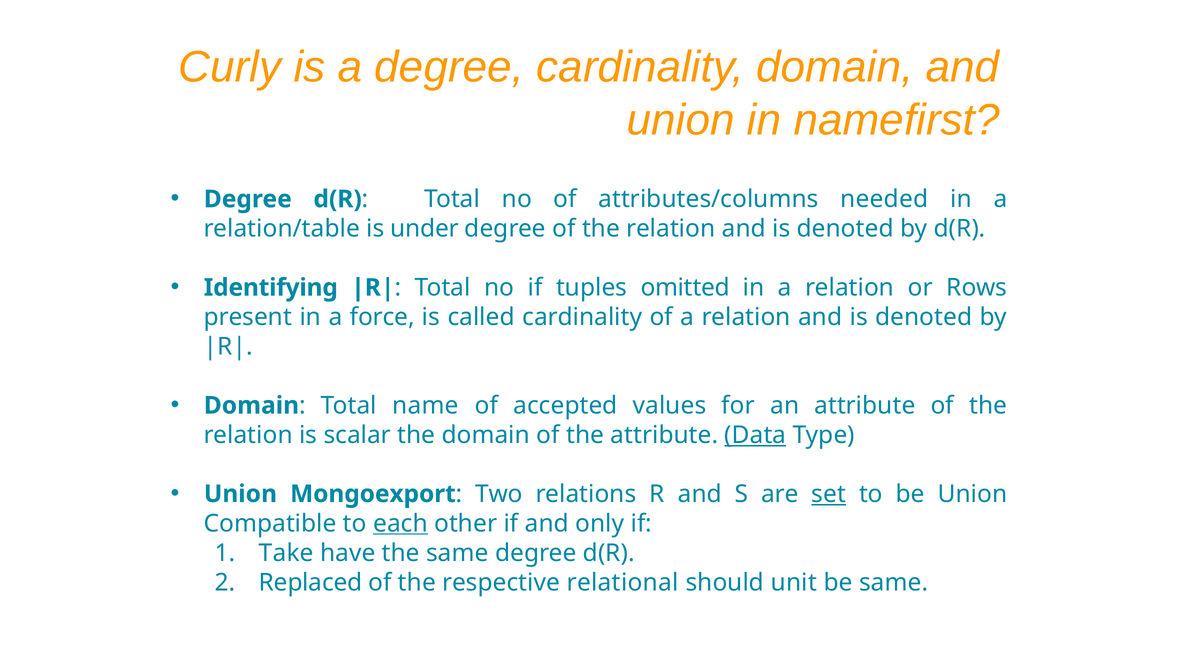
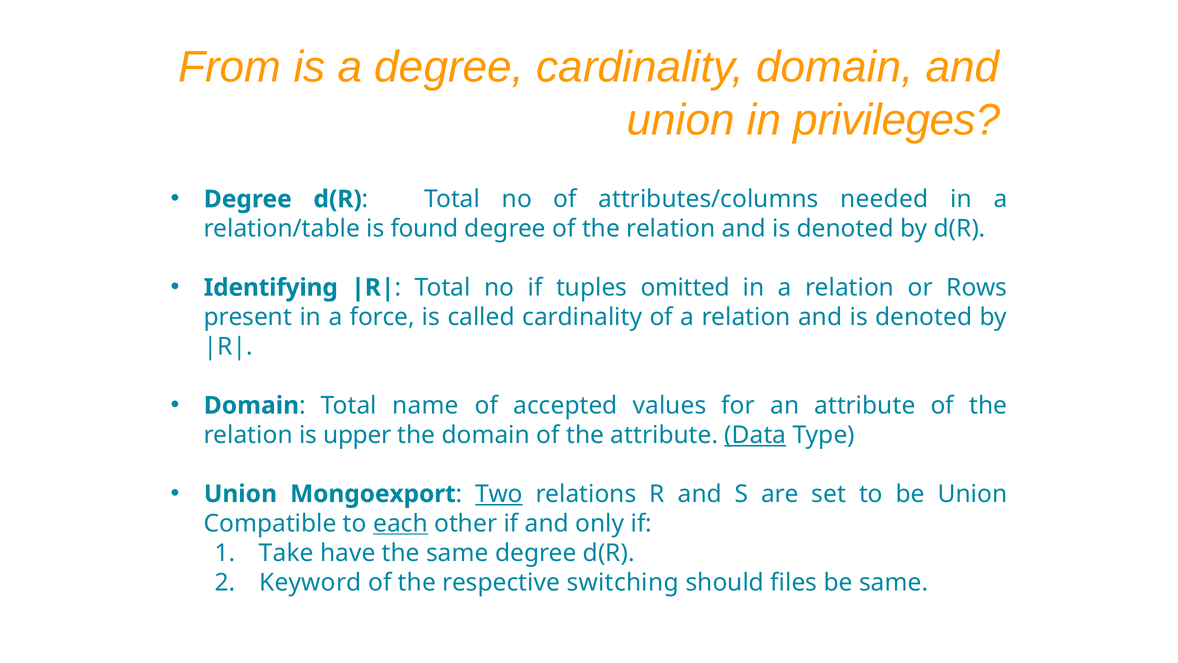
Curly: Curly -> From
namefirst: namefirst -> privileges
under: under -> found
scalar: scalar -> upper
Two underline: none -> present
set underline: present -> none
Replaced: Replaced -> Keyword
relational: relational -> switching
unit: unit -> files
